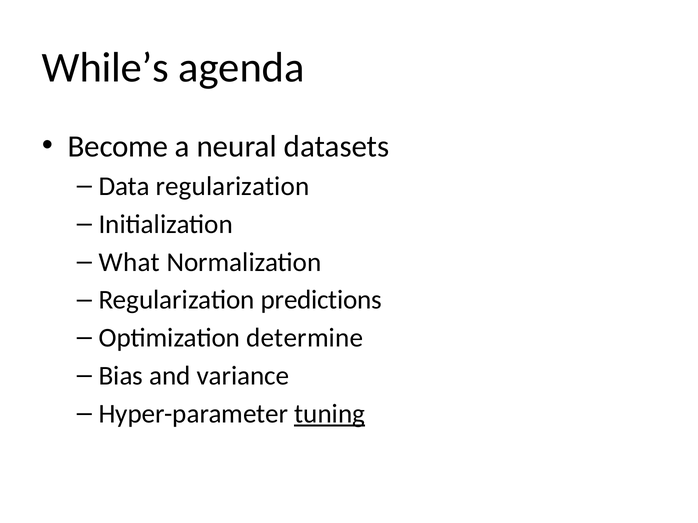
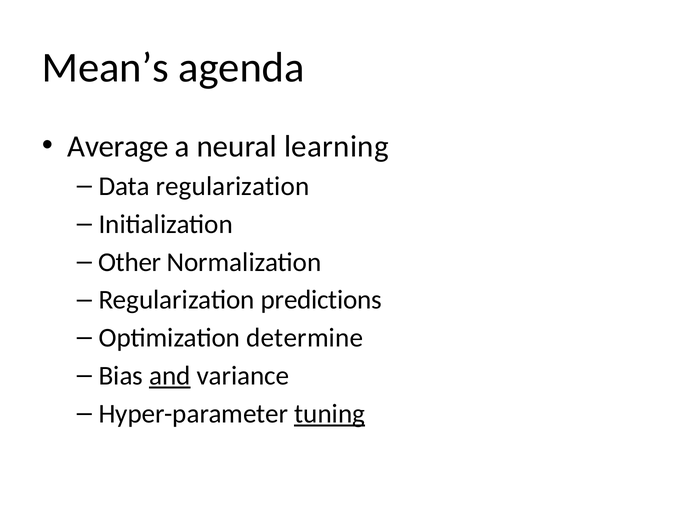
While’s: While’s -> Mean’s
Become: Become -> Average
datasets: datasets -> learning
What: What -> Other
and underline: none -> present
